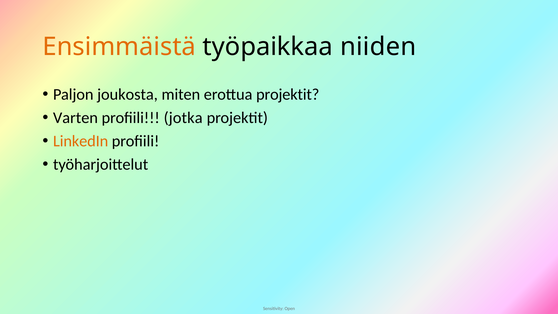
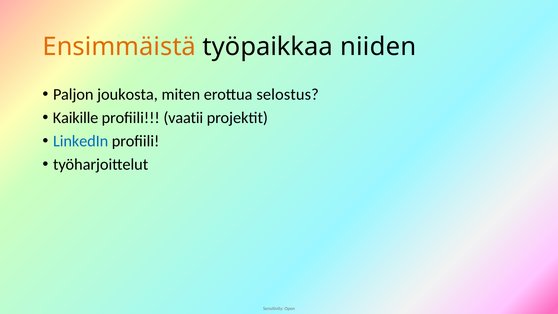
erottua projektit: projektit -> selostus
Varten: Varten -> Kaikille
jotka: jotka -> vaatii
LinkedIn colour: orange -> blue
